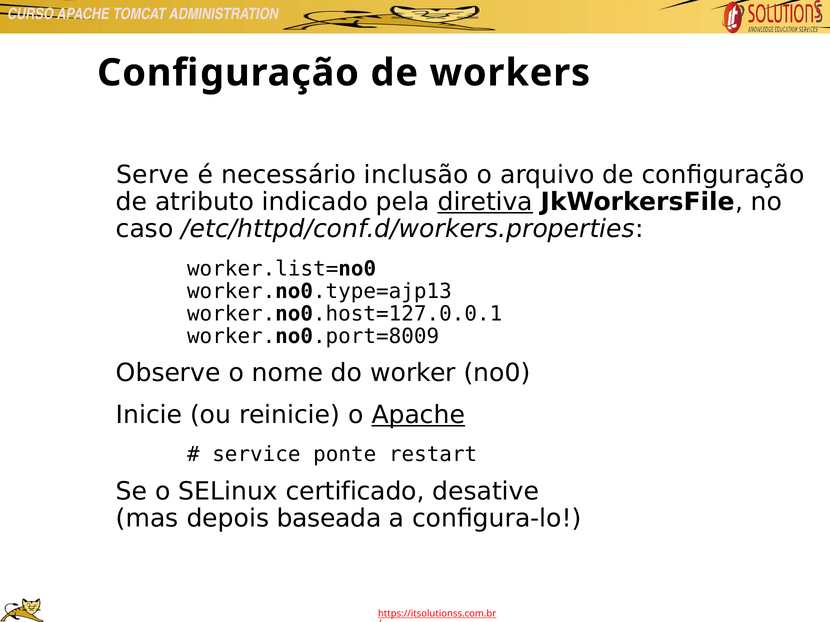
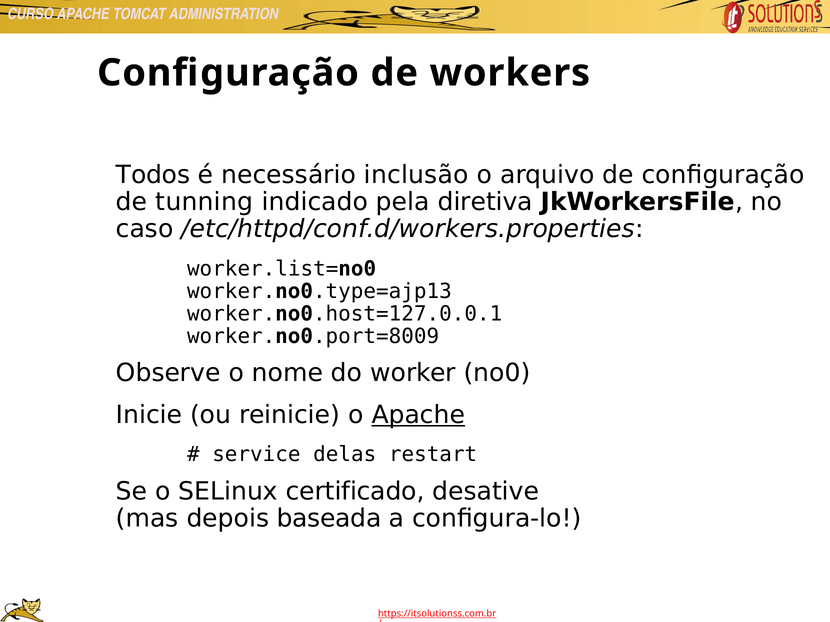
Serve: Serve -> Todos
atributo: atributo -> tunning
diretiva underline: present -> none
ponte: ponte -> delas
